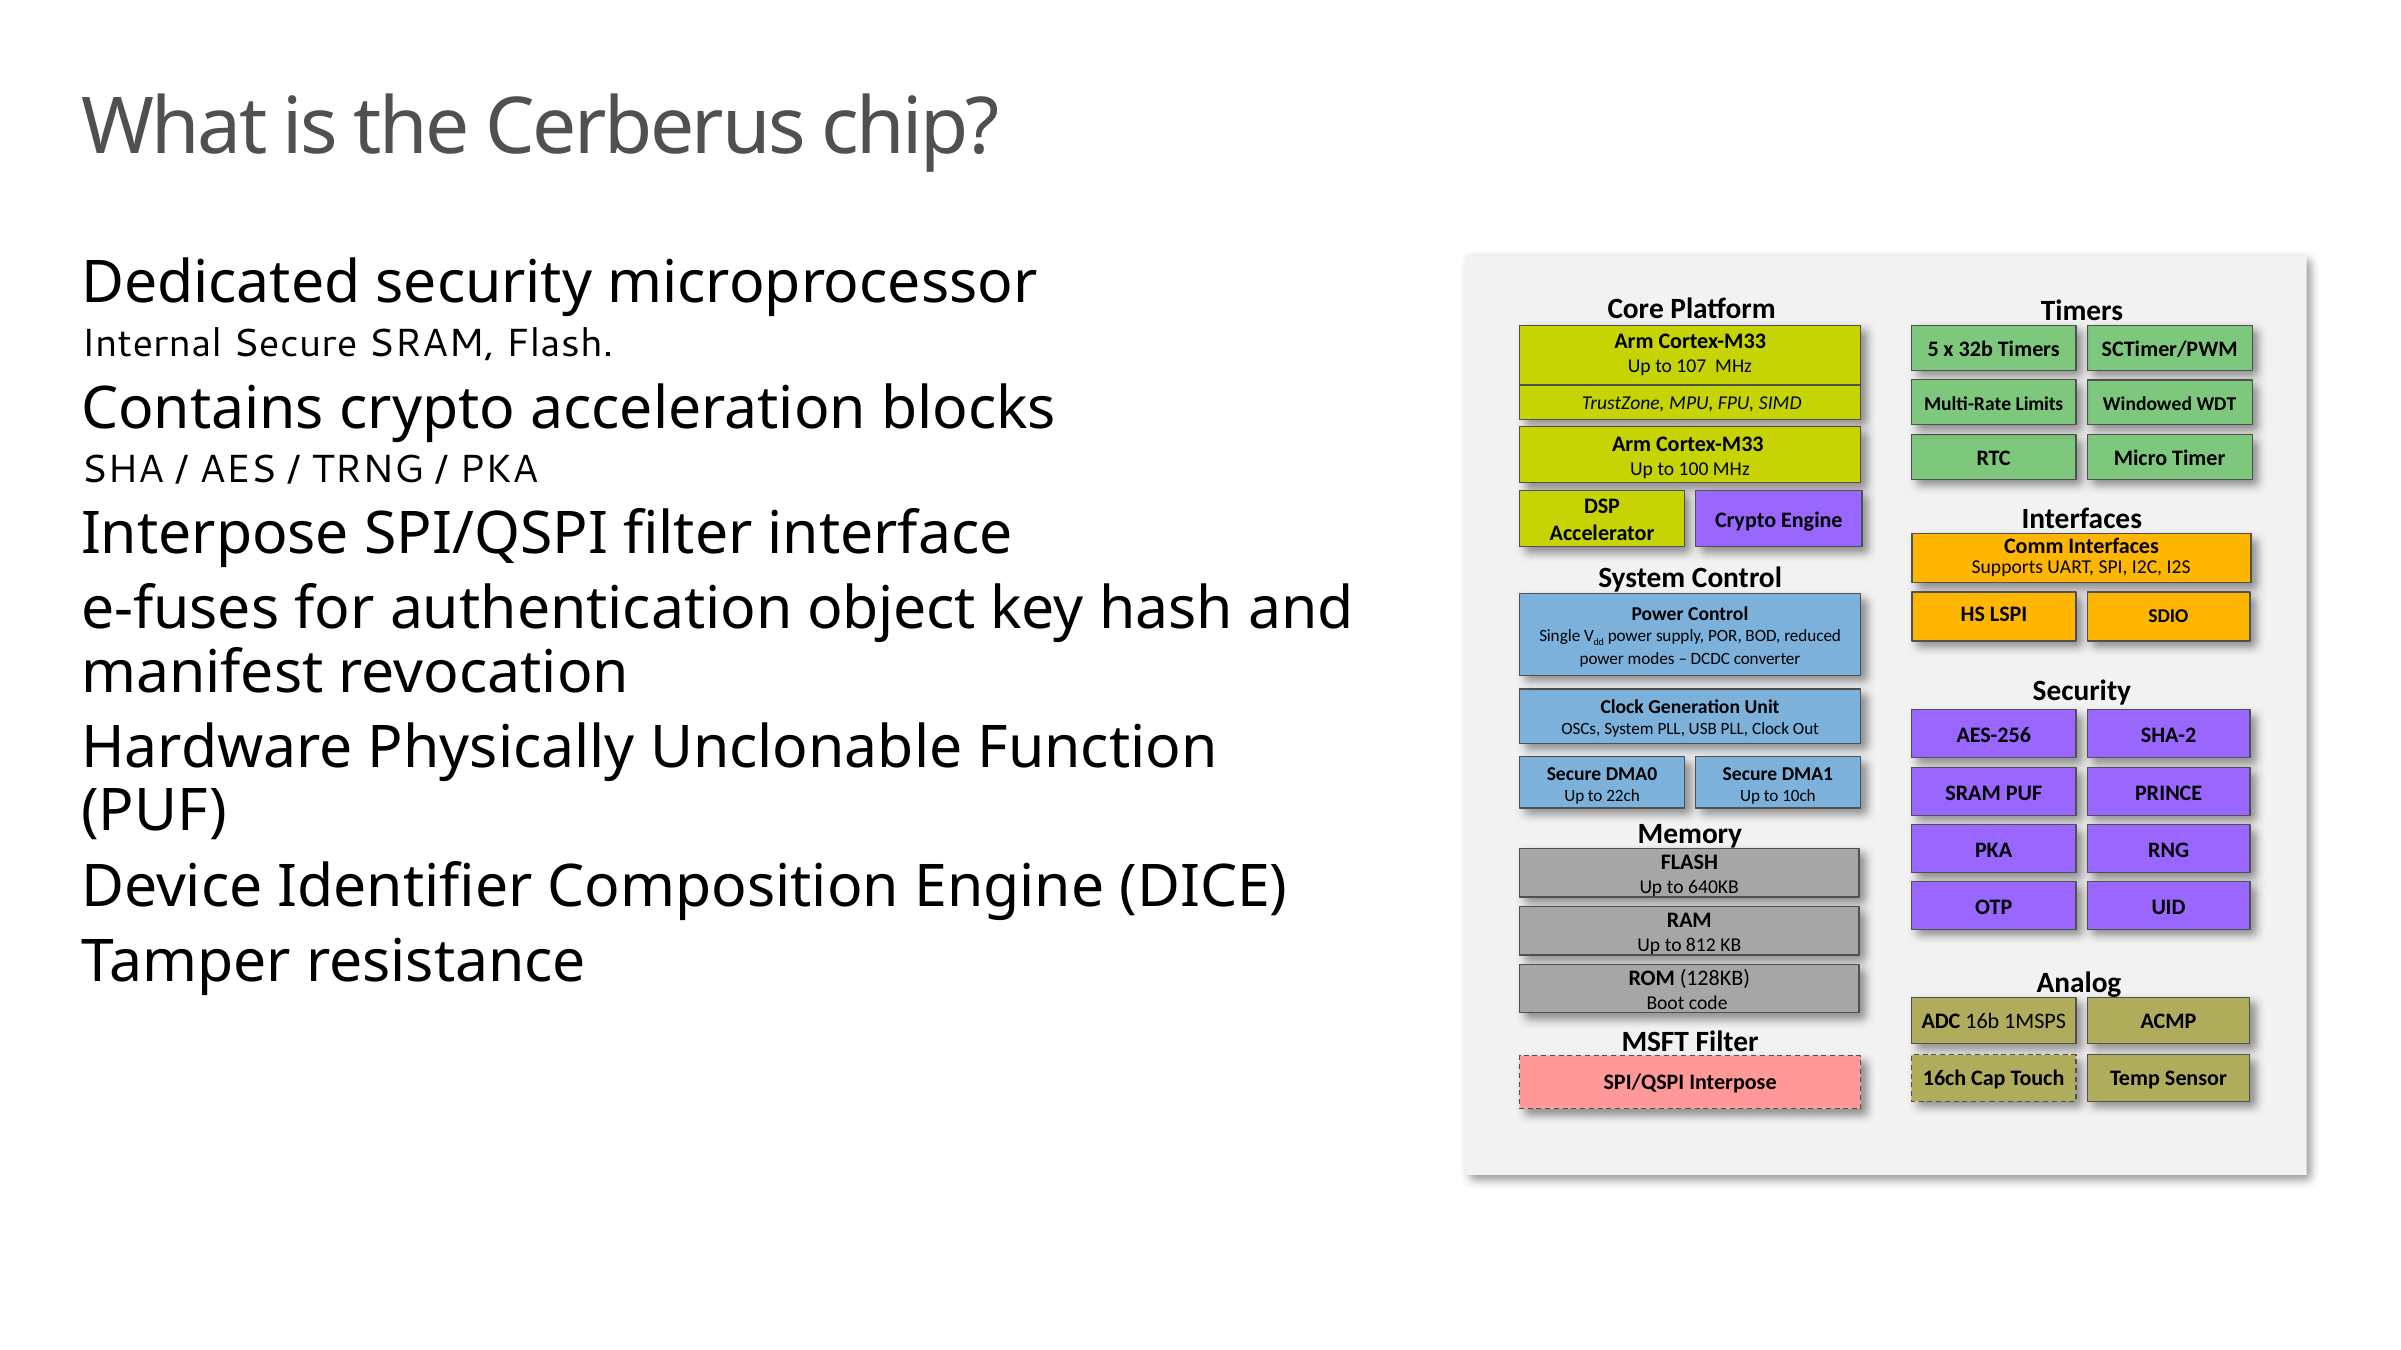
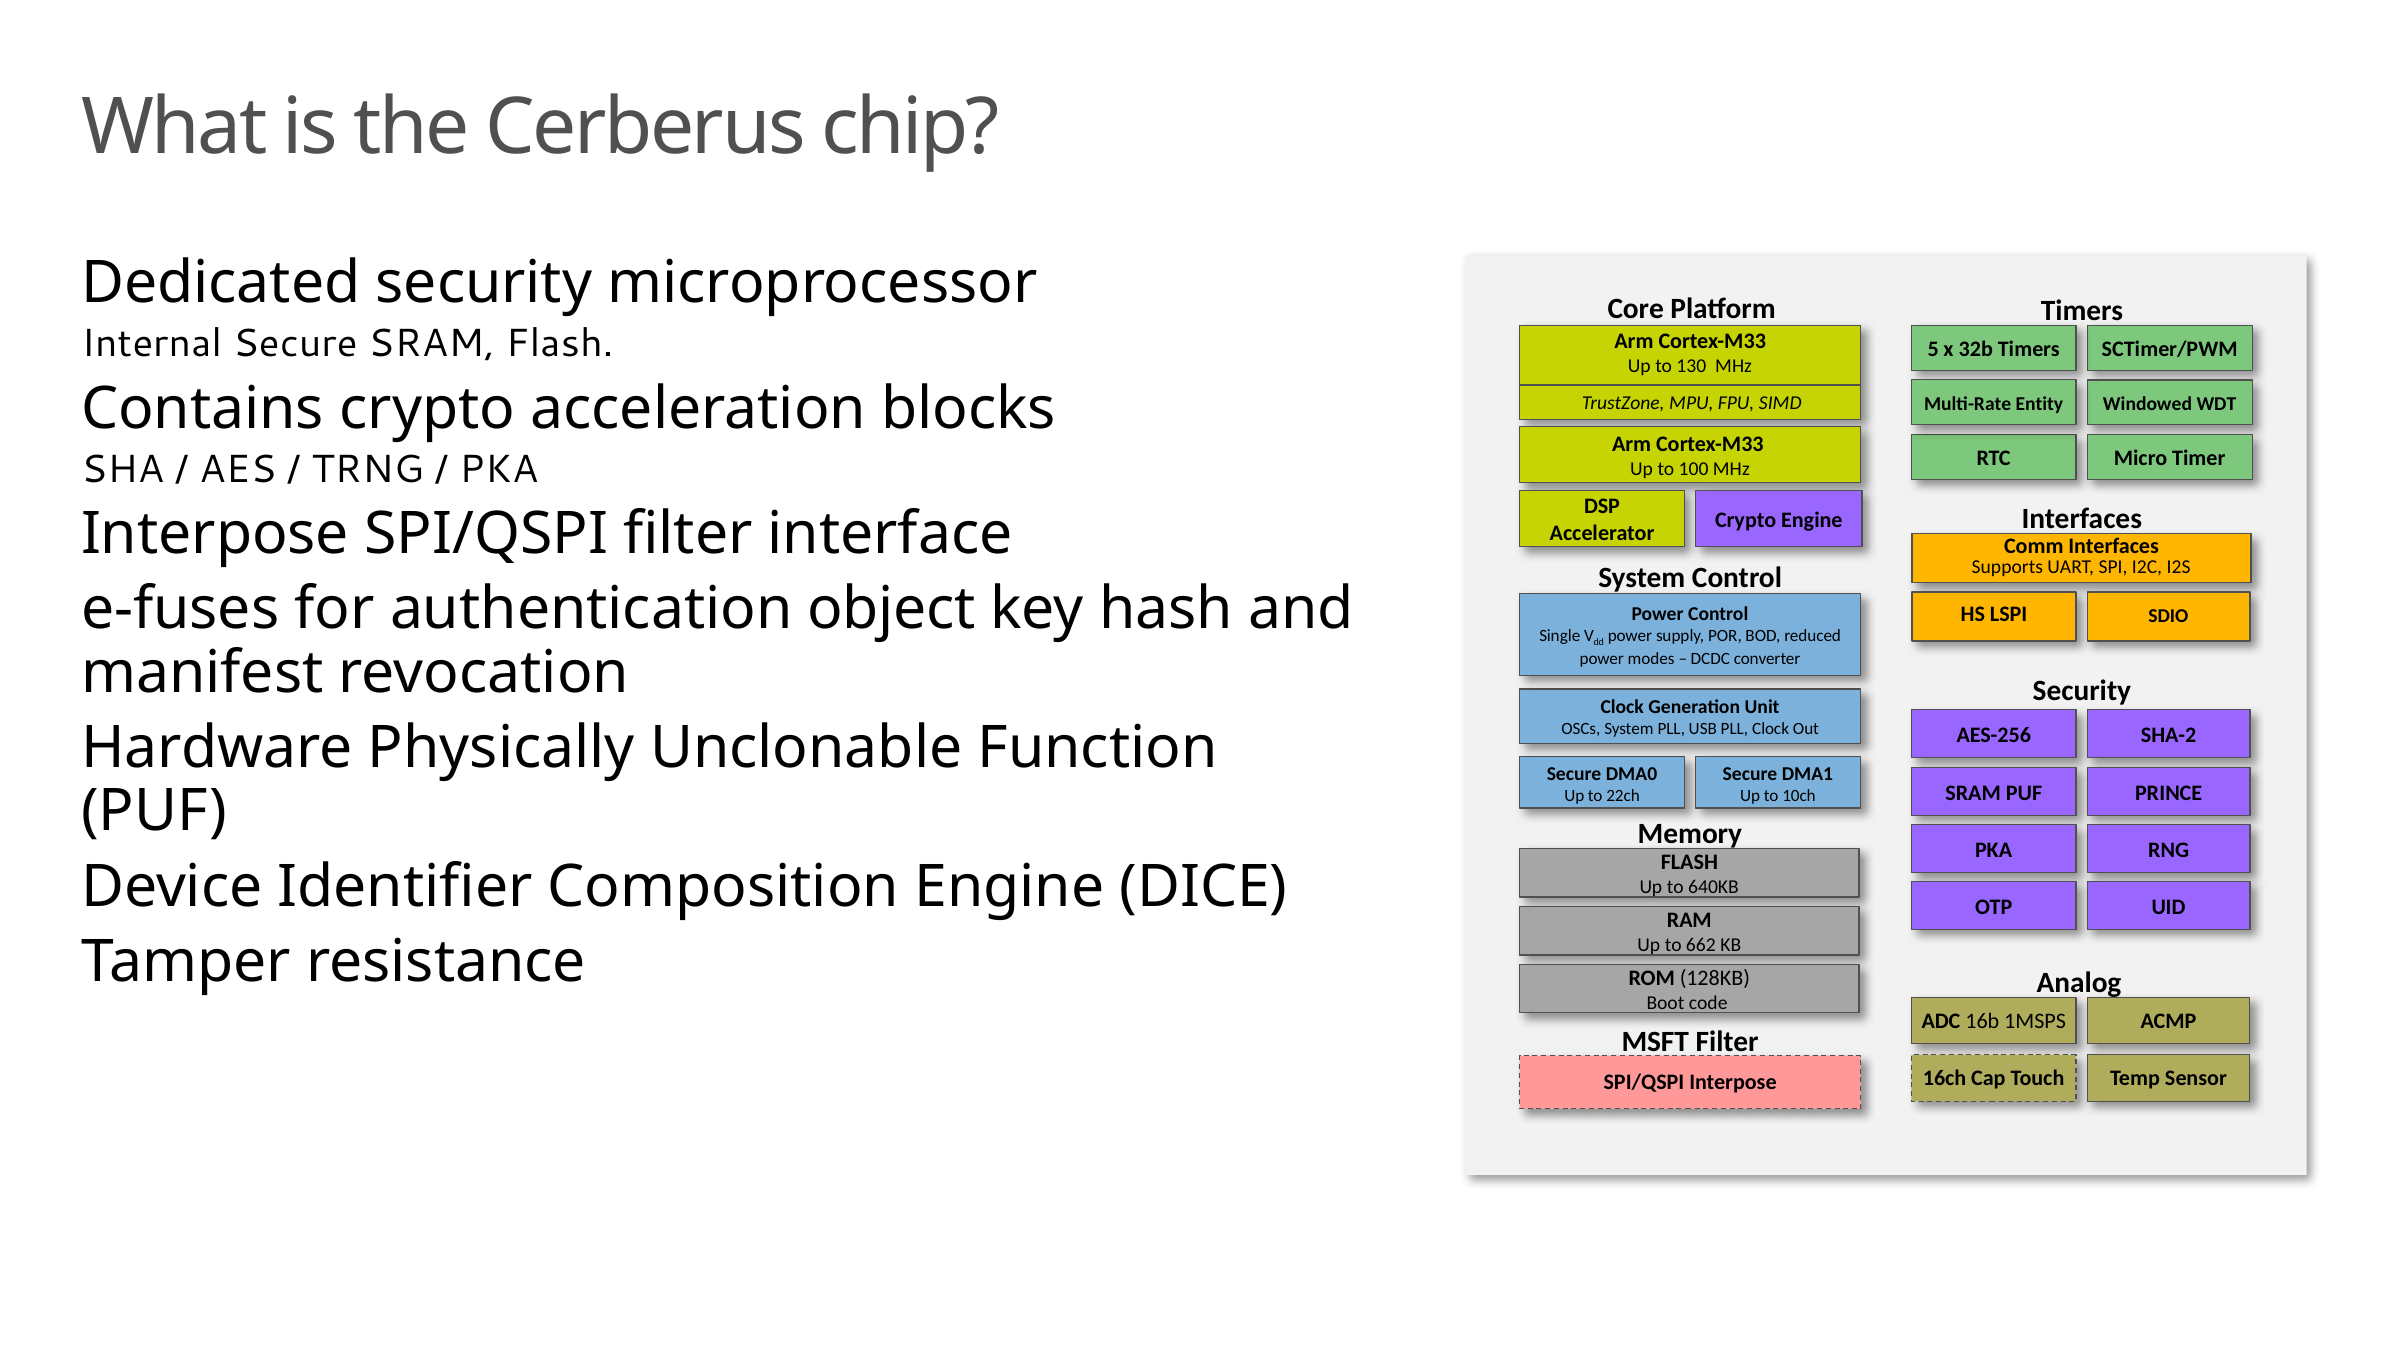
107: 107 -> 130
Limits: Limits -> Entity
812: 812 -> 662
